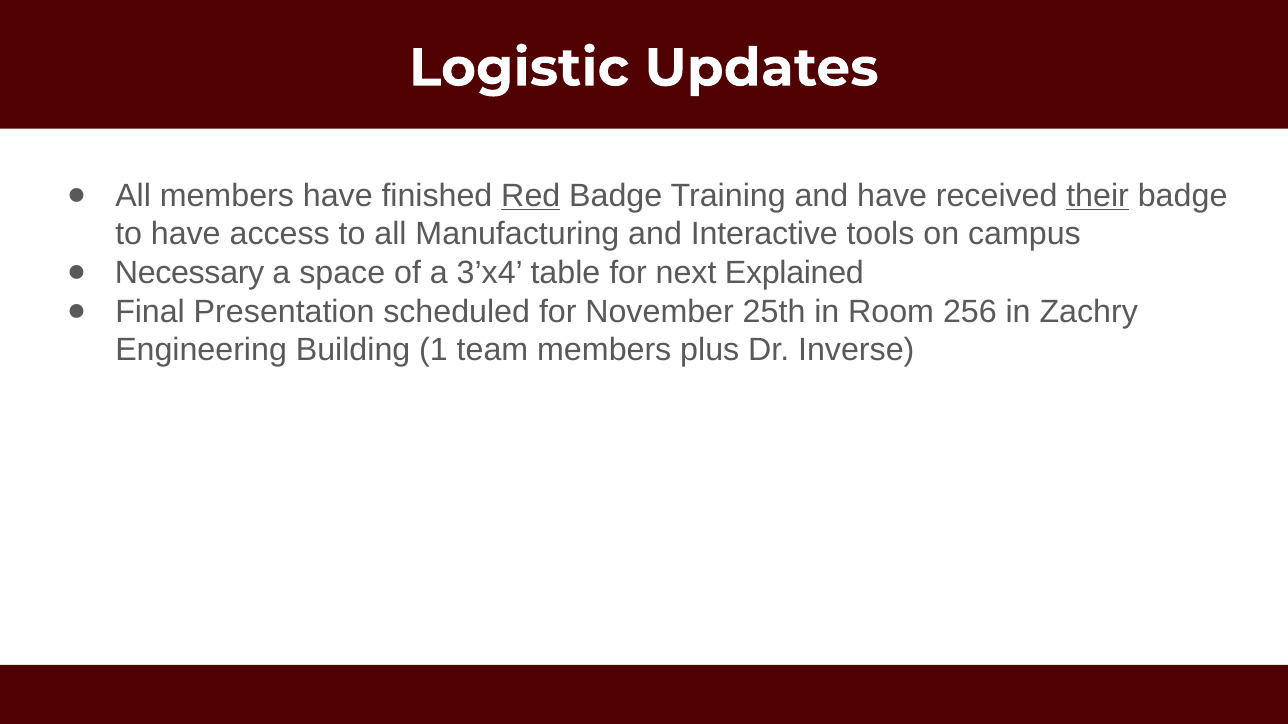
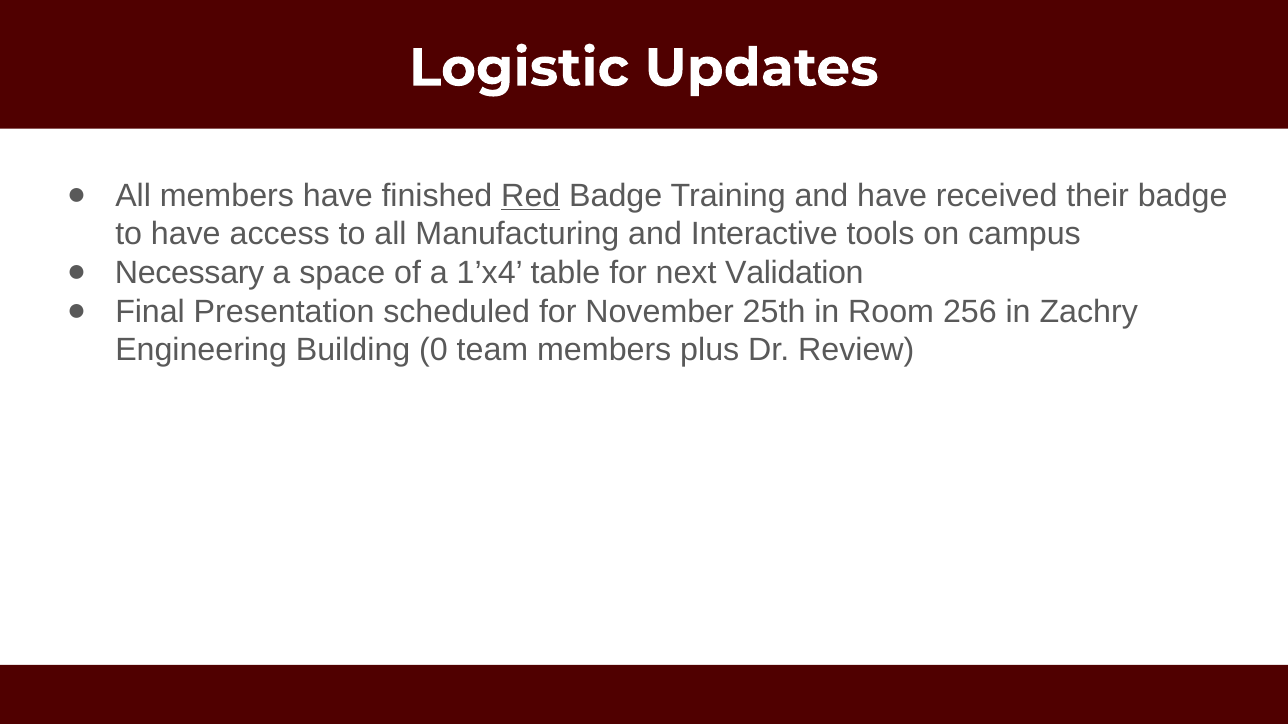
their underline: present -> none
3’x4: 3’x4 -> 1’x4
Explained: Explained -> Validation
1: 1 -> 0
Inverse: Inverse -> Review
